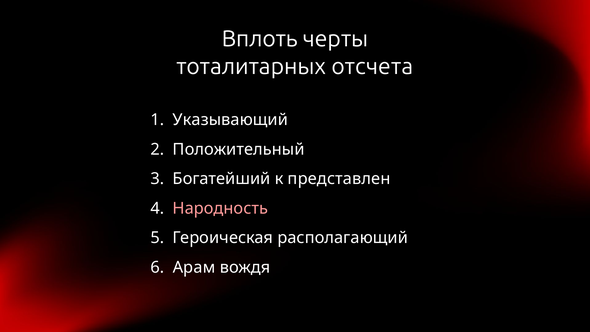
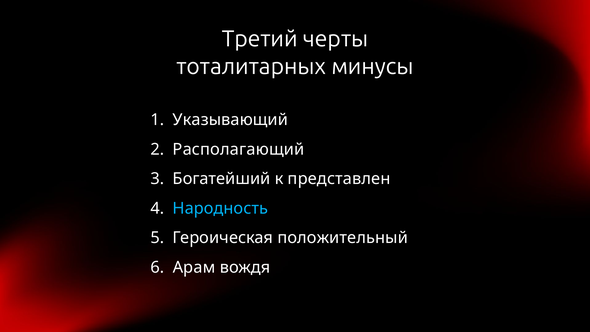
Вплоть: Вплоть -> Третий
отсчета: отсчета -> минусы
Положительный: Положительный -> Располагающий
Народность colour: pink -> light blue
располагающий: располагающий -> положительный
